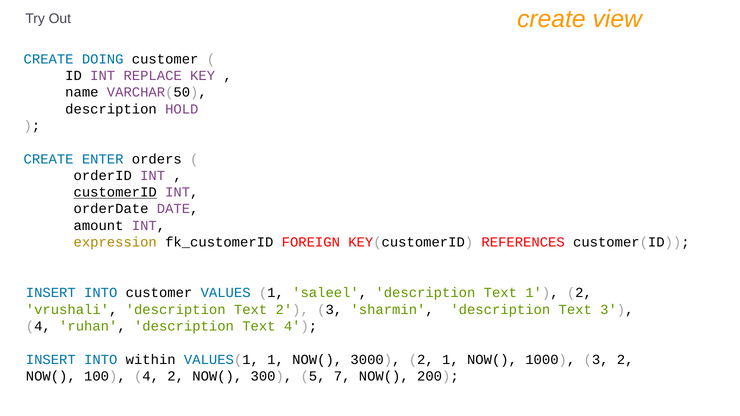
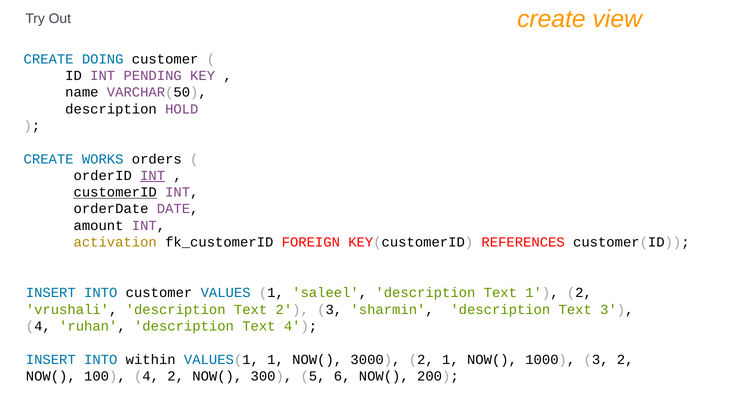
REPLACE: REPLACE -> PENDING
ENTER: ENTER -> WORKS
INT at (153, 176) underline: none -> present
expression: expression -> activation
7: 7 -> 6
